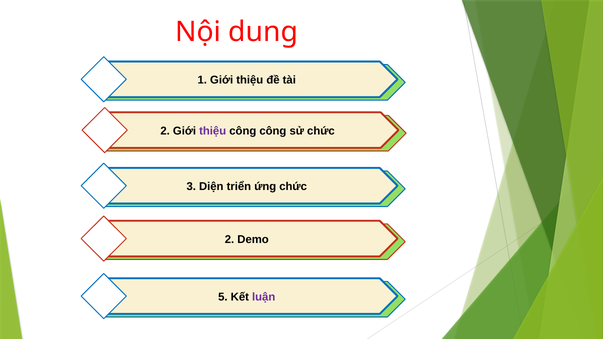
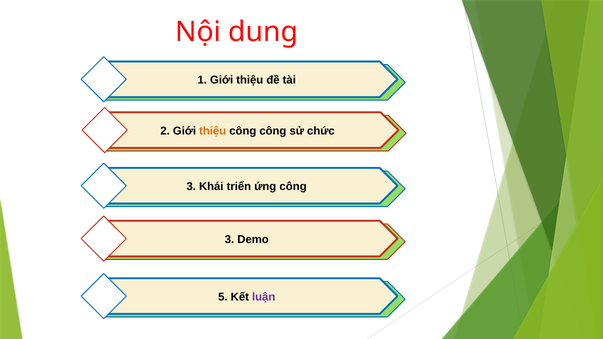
thiệu at (213, 131) colour: purple -> orange
Diện: Diện -> Khái
ứng chức: chức -> công
2 at (230, 239): 2 -> 3
